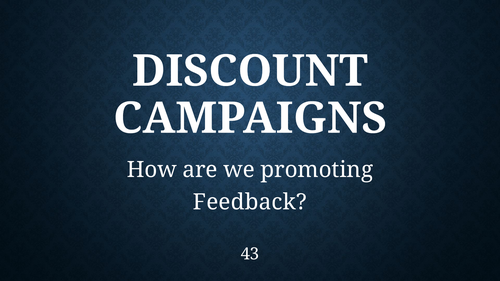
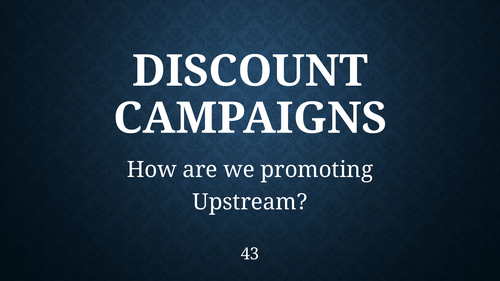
Feedback: Feedback -> Upstream
